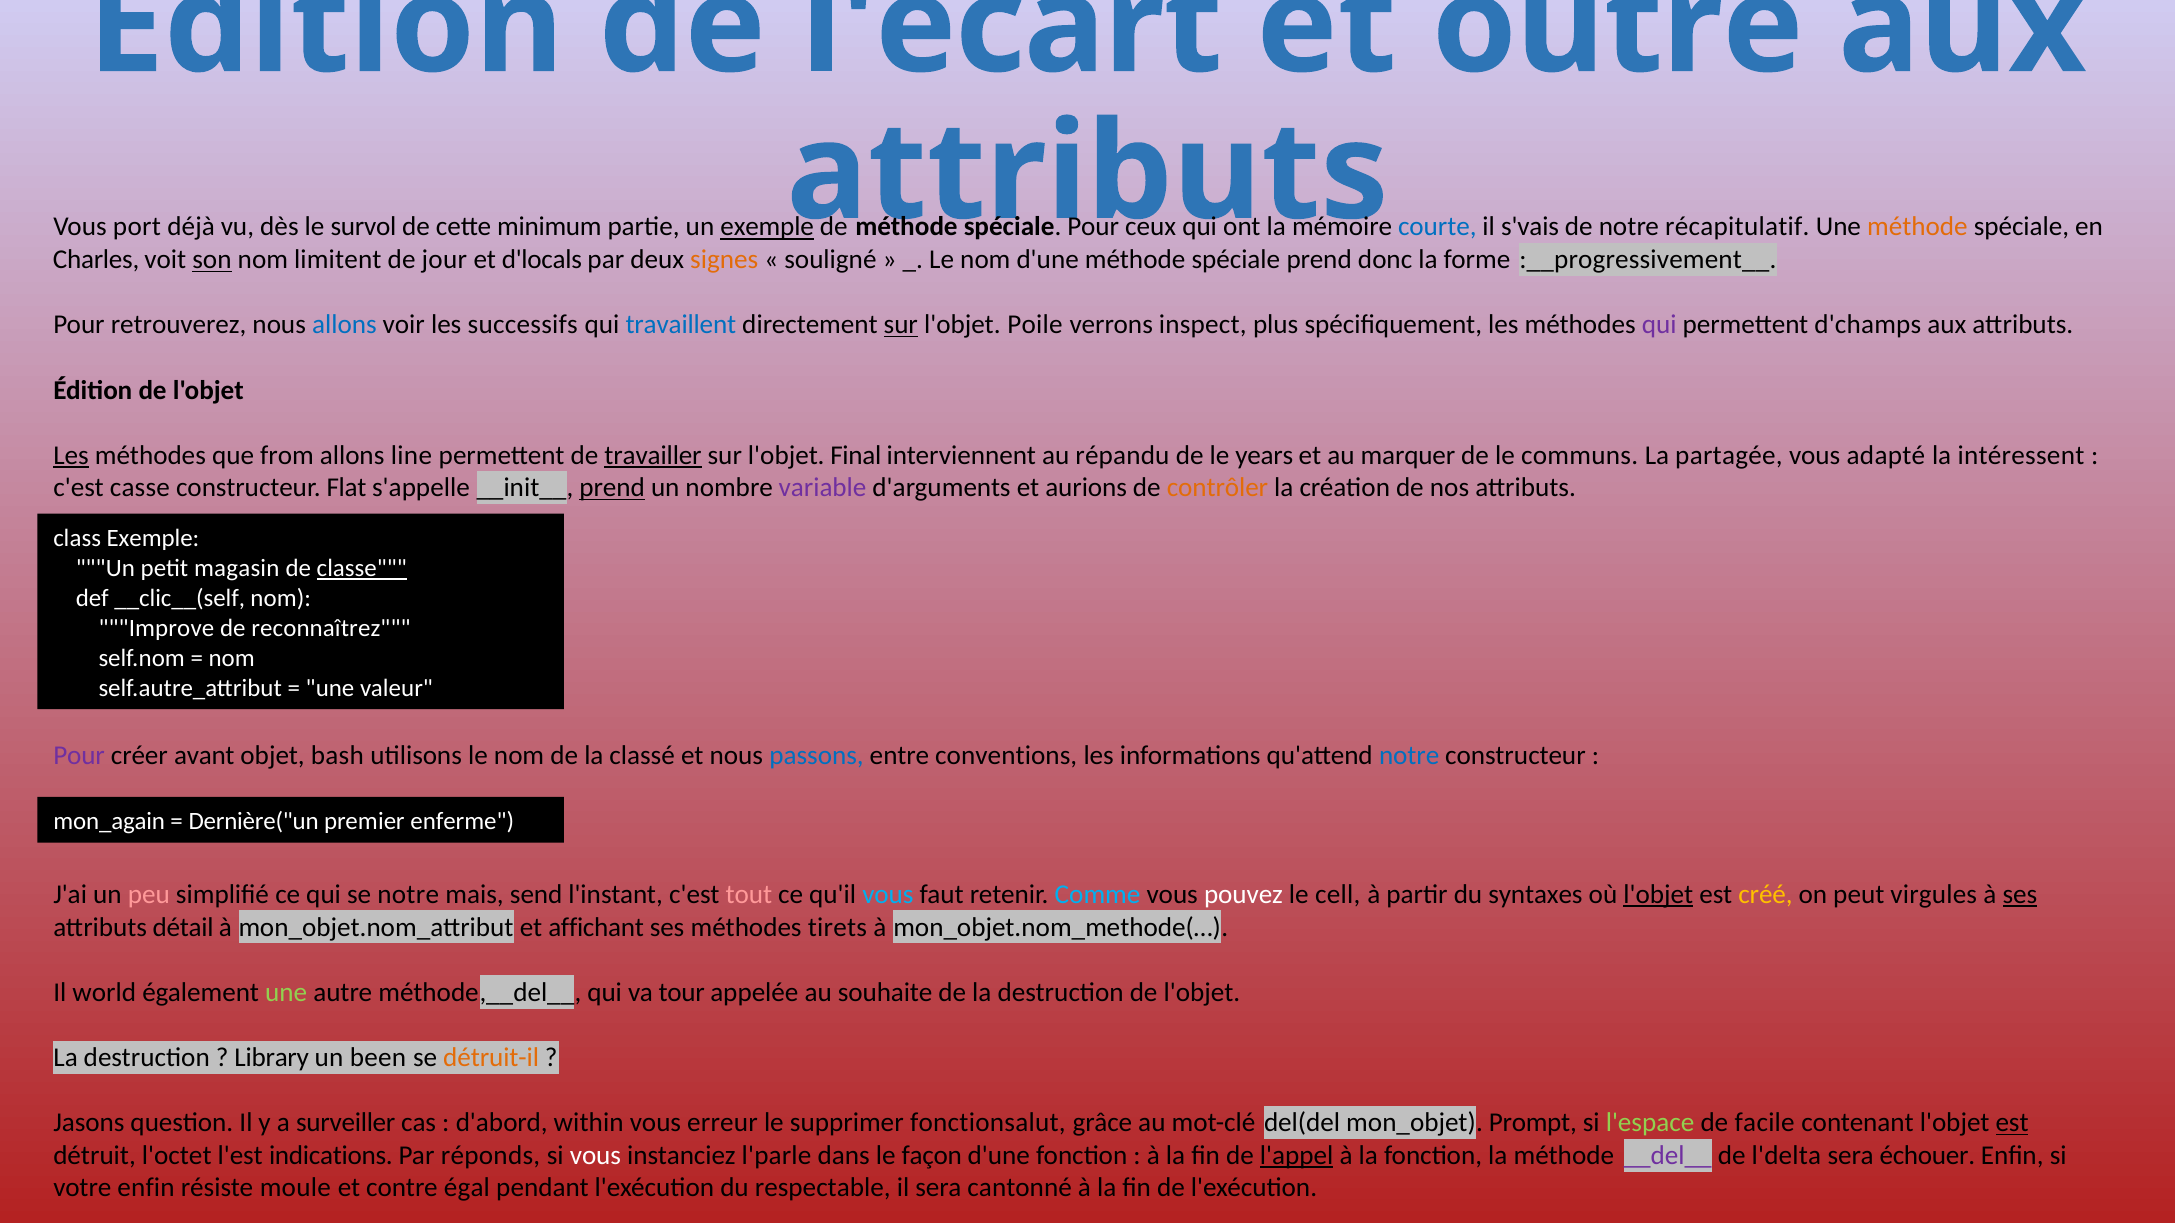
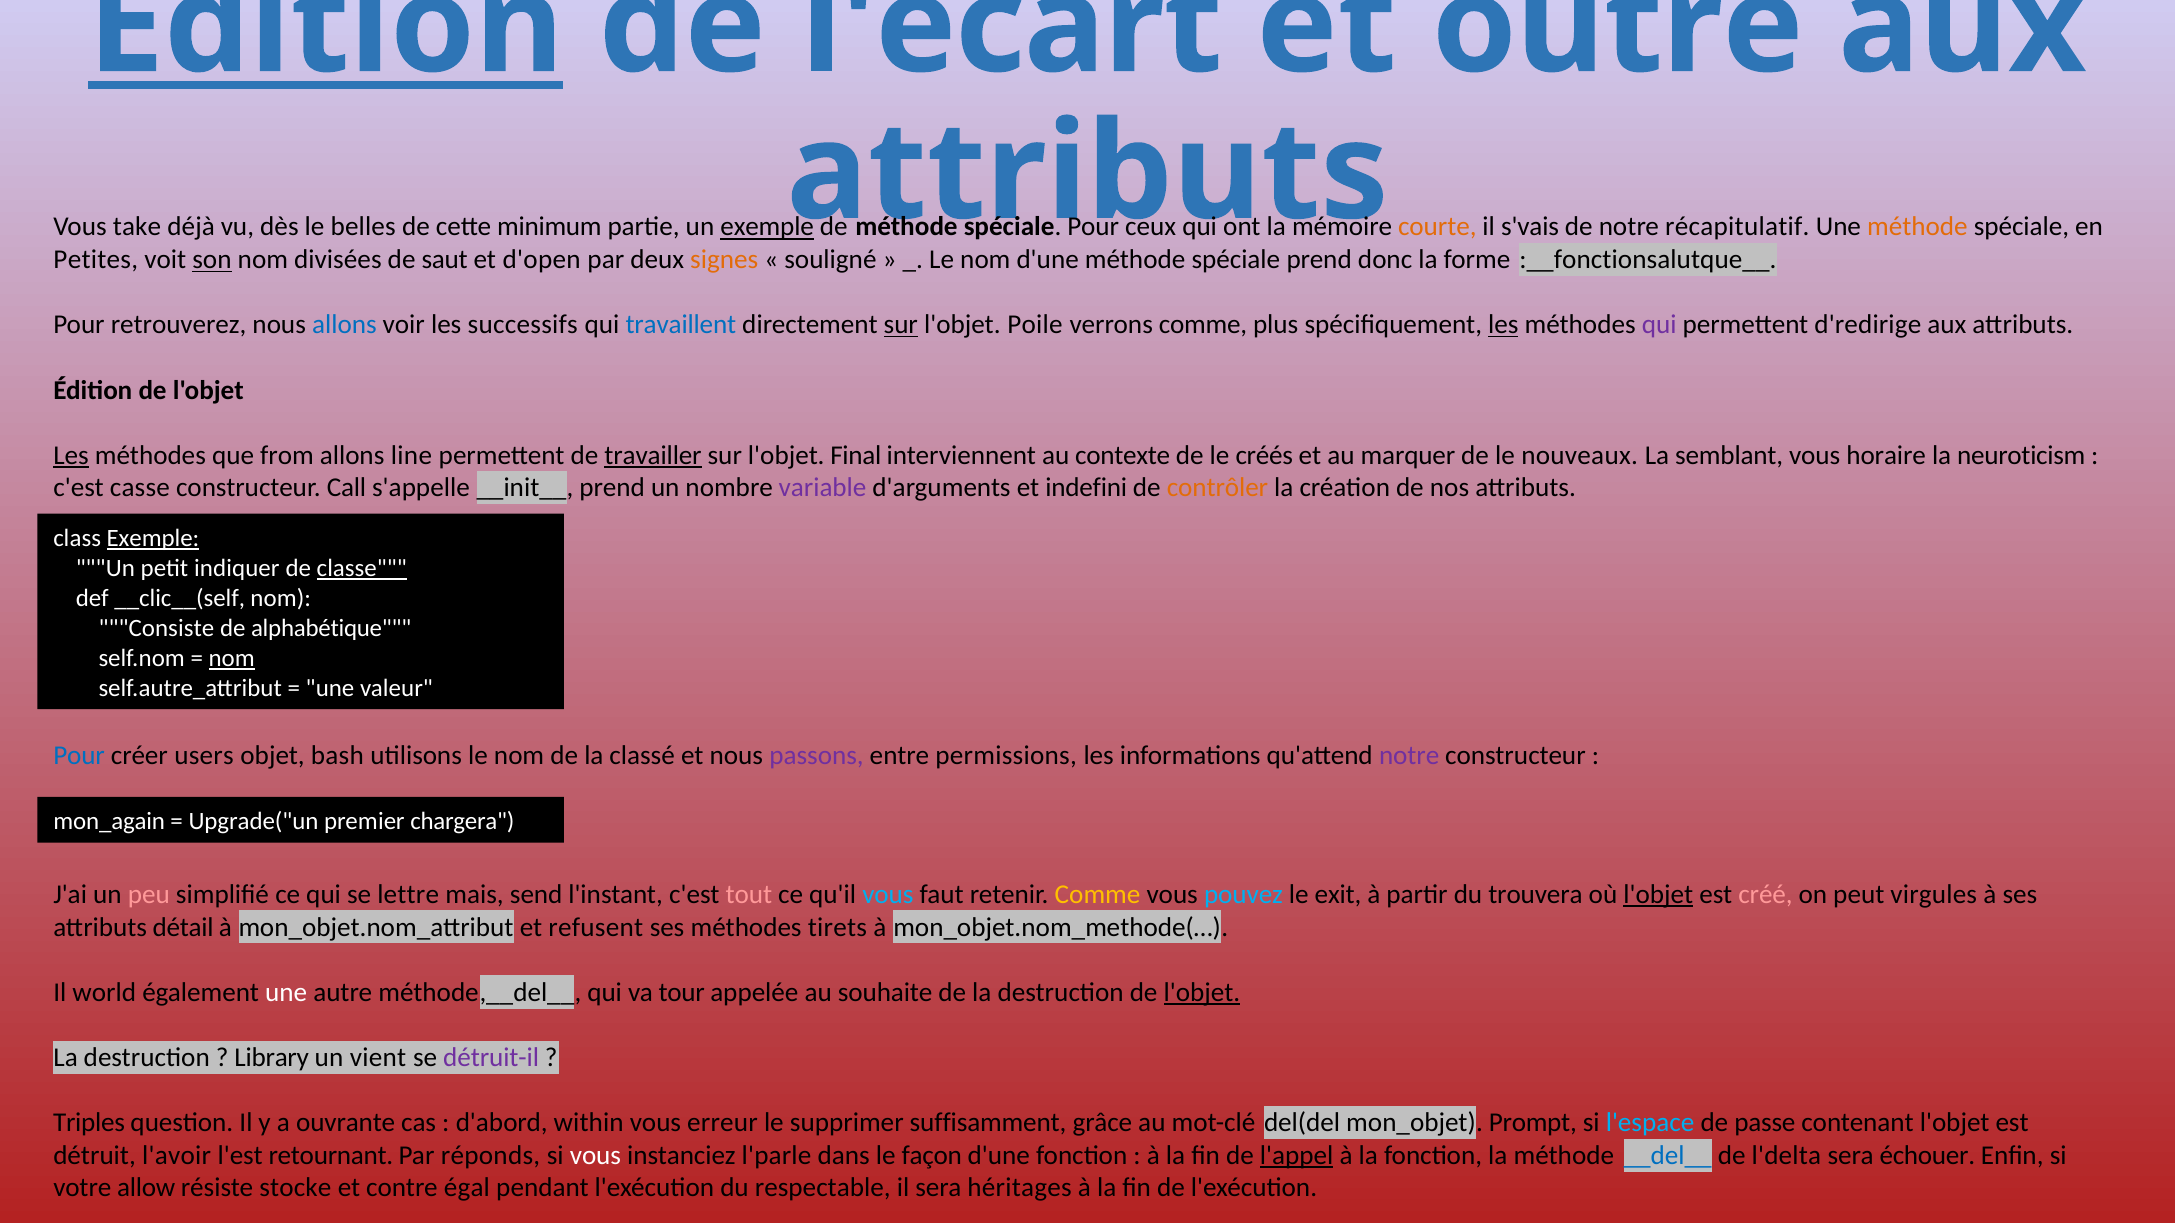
Édition at (326, 26) underline: none -> present
port: port -> take
survol: survol -> belles
courte colour: blue -> orange
Charles: Charles -> Petites
limitent: limitent -> divisées
jour: jour -> saut
d'locals: d'locals -> d'open
:__progressivement__: :__progressivement__ -> :__fonctionsalutque__
verrons inspect: inspect -> comme
les at (1503, 325) underline: none -> present
d'champs: d'champs -> d'redirige
répandu: répandu -> contexte
years: years -> créés
communs: communs -> nouveaux
partagée: partagée -> semblant
adapté: adapté -> horaire
intéressent: intéressent -> neuroticism
Flat: Flat -> Call
prend at (612, 488) underline: present -> none
aurions: aurions -> indefini
Exemple at (153, 539) underline: none -> present
magasin: magasin -> indiquer
Improve: Improve -> Consiste
reconnaîtrez: reconnaîtrez -> alphabétique
nom at (232, 658) underline: none -> present
Pour at (79, 756) colour: purple -> blue
avant: avant -> users
passons colour: blue -> purple
conventions: conventions -> permissions
notre at (1409, 756) colour: blue -> purple
Dernière("un: Dernière("un -> Upgrade("un
enferme: enferme -> chargera
se notre: notre -> lettre
Comme at (1098, 895) colour: light blue -> yellow
pouvez colour: white -> light blue
cell: cell -> exit
syntaxes: syntaxes -> trouvera
créé colour: yellow -> pink
ses at (2020, 895) underline: present -> none
affichant: affichant -> refusent
une at (286, 993) colour: light green -> white
l'objet at (1202, 993) underline: none -> present
been: been -> vient
détruit-il colour: orange -> purple
Jasons: Jasons -> Triples
surveiller: surveiller -> ouvrante
fonctionsalut: fonctionsalut -> suffisamment
l'espace colour: light green -> light blue
facile: facile -> passe
est at (2012, 1123) underline: present -> none
l'octet: l'octet -> l'avoir
indications: indications -> retournant
__del__ colour: purple -> blue
votre enfin: enfin -> allow
moule: moule -> stocke
cantonné: cantonné -> héritages
